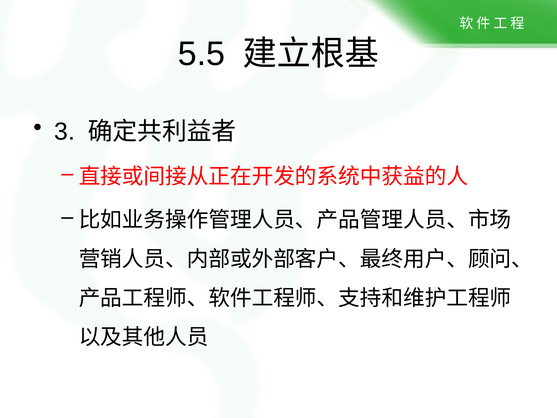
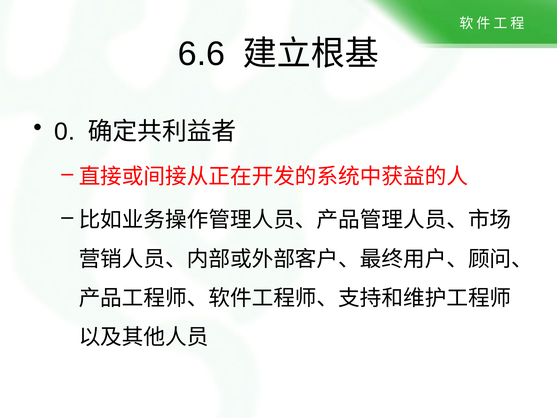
5.5: 5.5 -> 6.6
3: 3 -> 0
